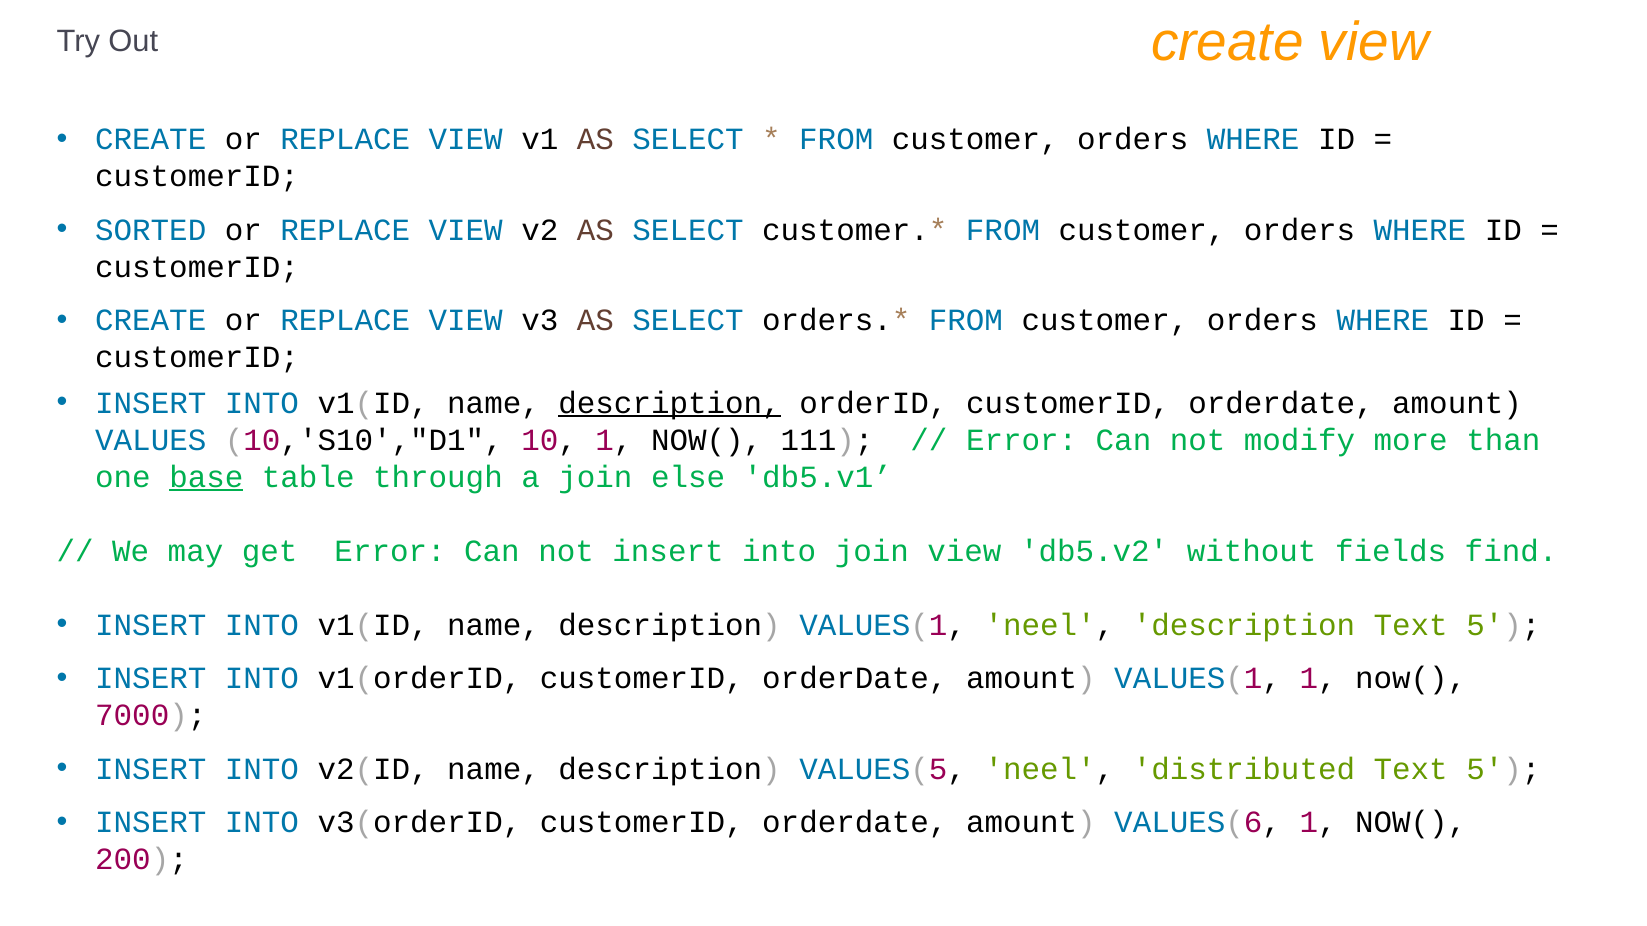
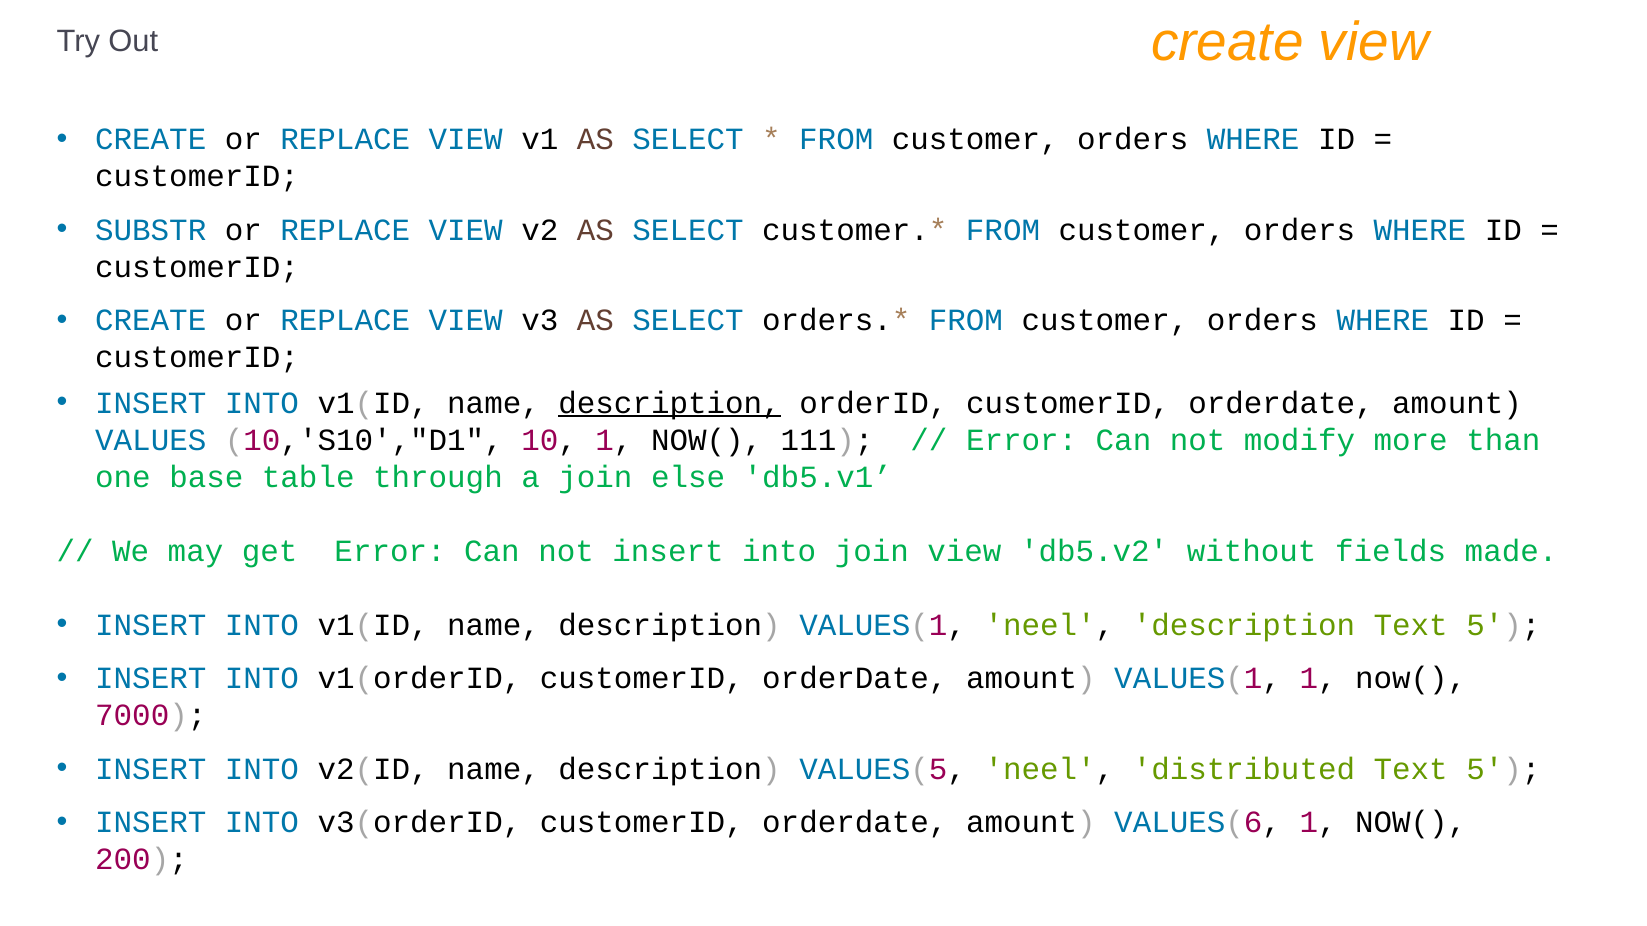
SORTED: SORTED -> SUBSTR
base underline: present -> none
find: find -> made
